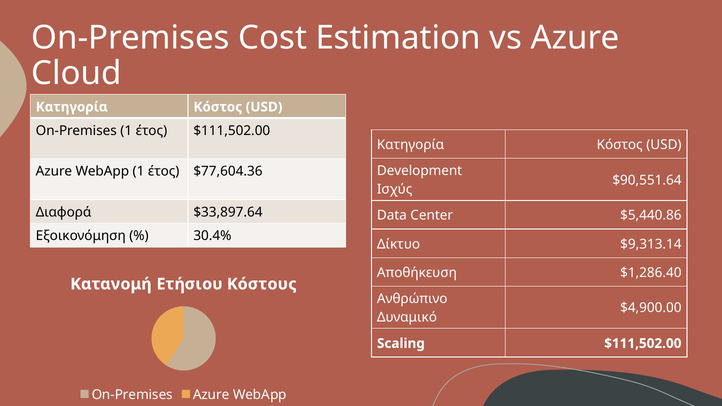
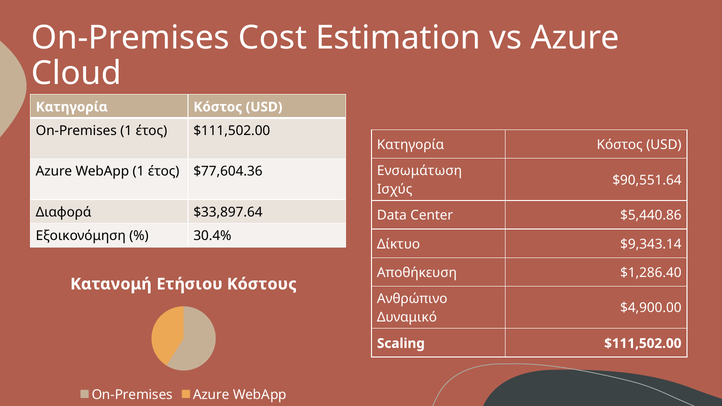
Development: Development -> Ενσωμάτωση
$9,313.14: $9,313.14 -> $9,343.14
